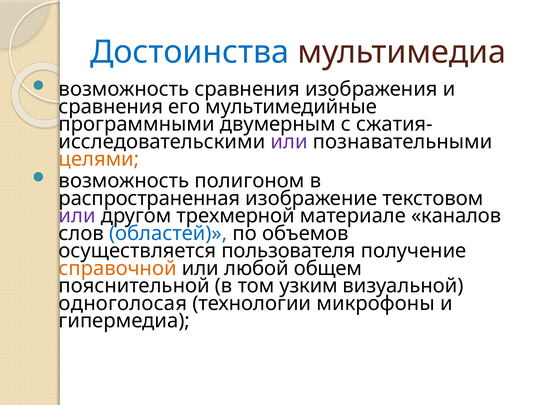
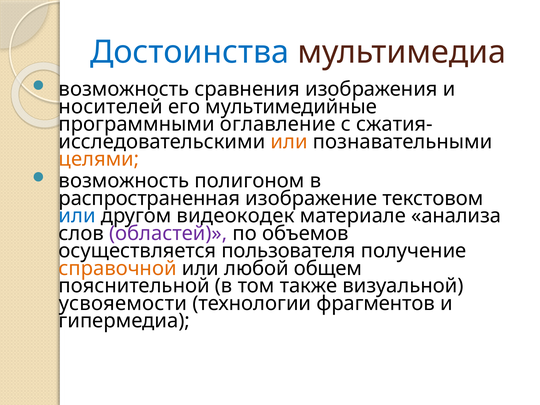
сравнения at (111, 107): сравнения -> носителей
двумерным: двумерным -> оглавление
или at (289, 142) colour: purple -> orange
или at (77, 216) colour: purple -> blue
трехмерной: трехмерной -> видеокодек
каналов: каналов -> анализа
областей colour: blue -> purple
узким: узким -> также
одноголосая: одноголосая -> усвояемости
микрофоны: микрофоны -> фрагментов
